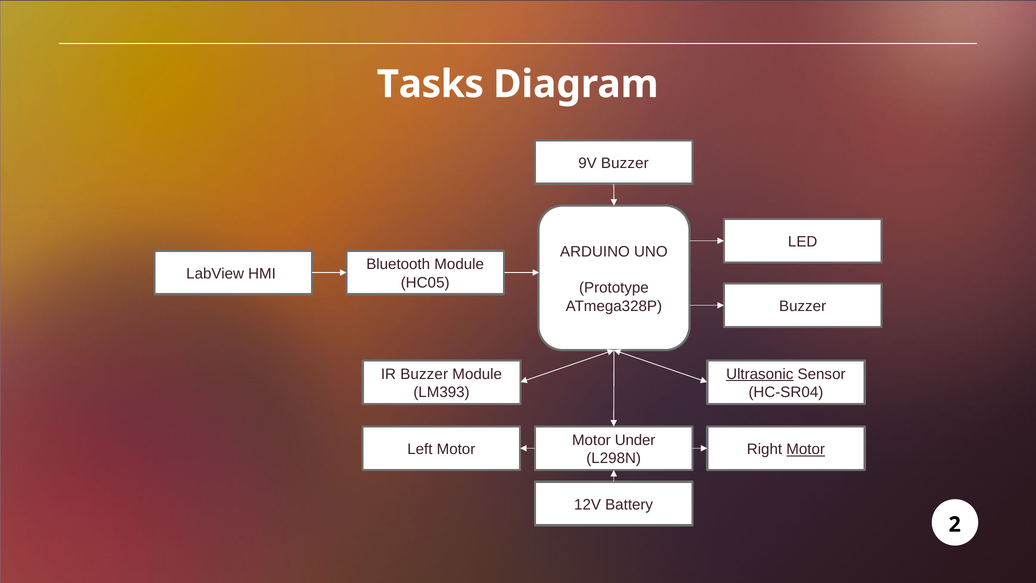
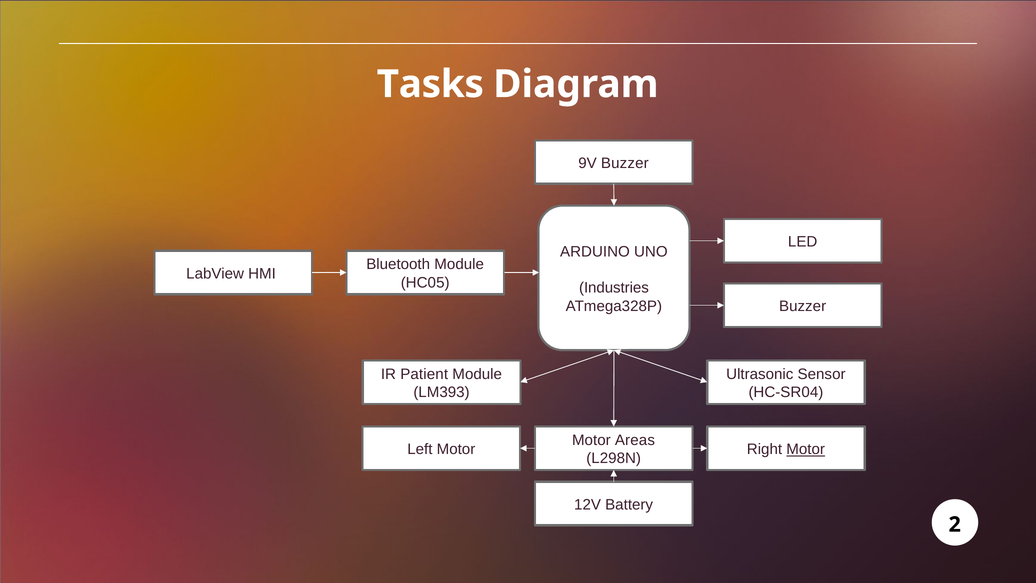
Prototype: Prototype -> Industries
IR Buzzer: Buzzer -> Patient
Ultrasonic underline: present -> none
Under: Under -> Areas
